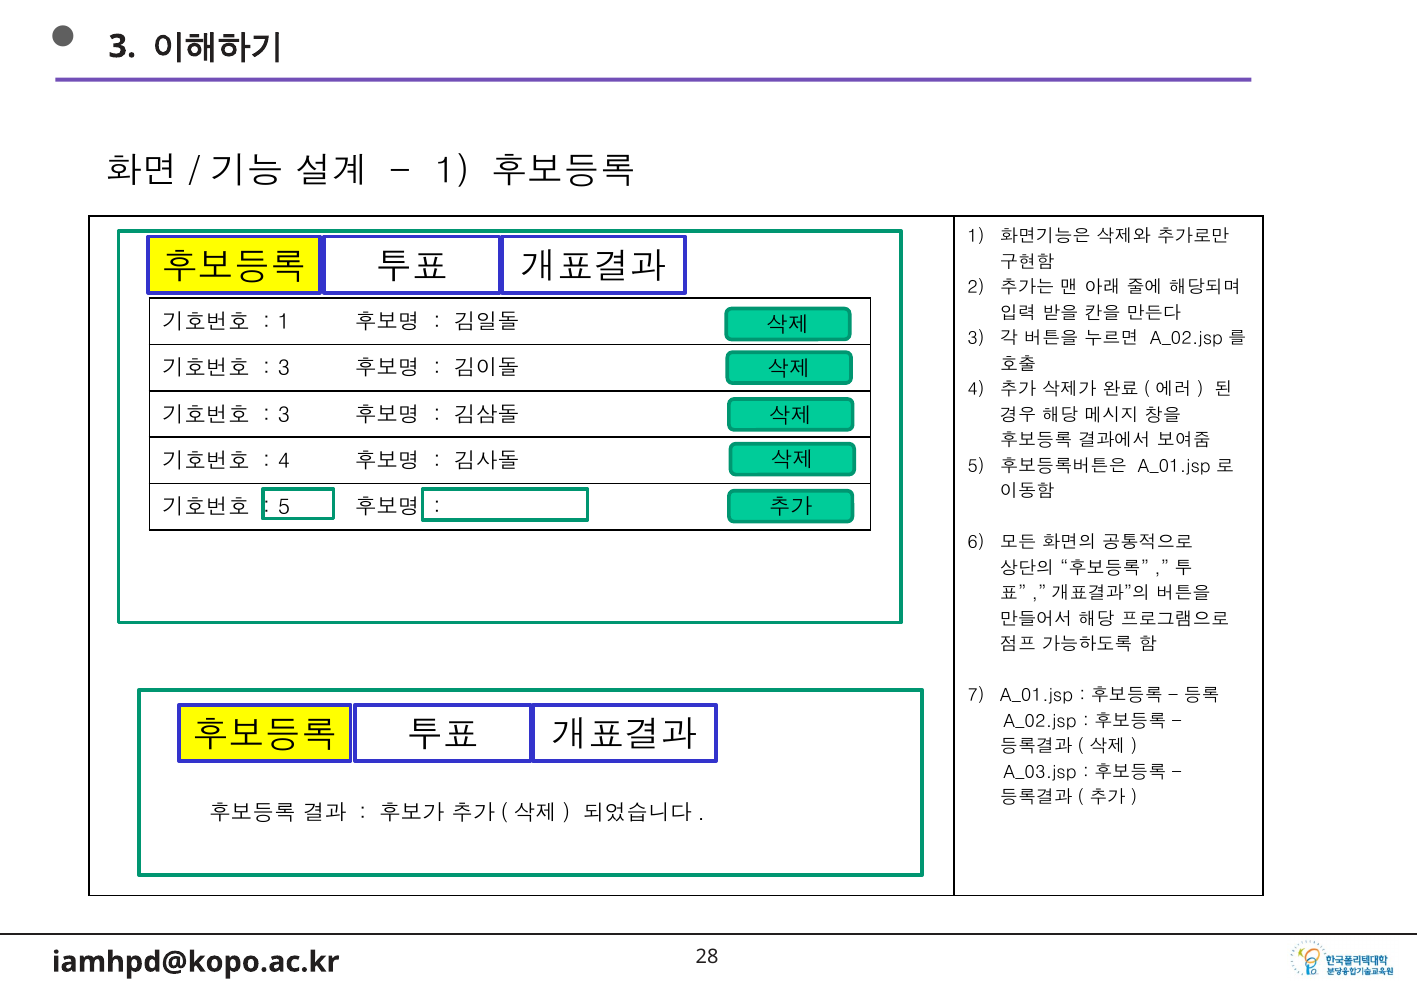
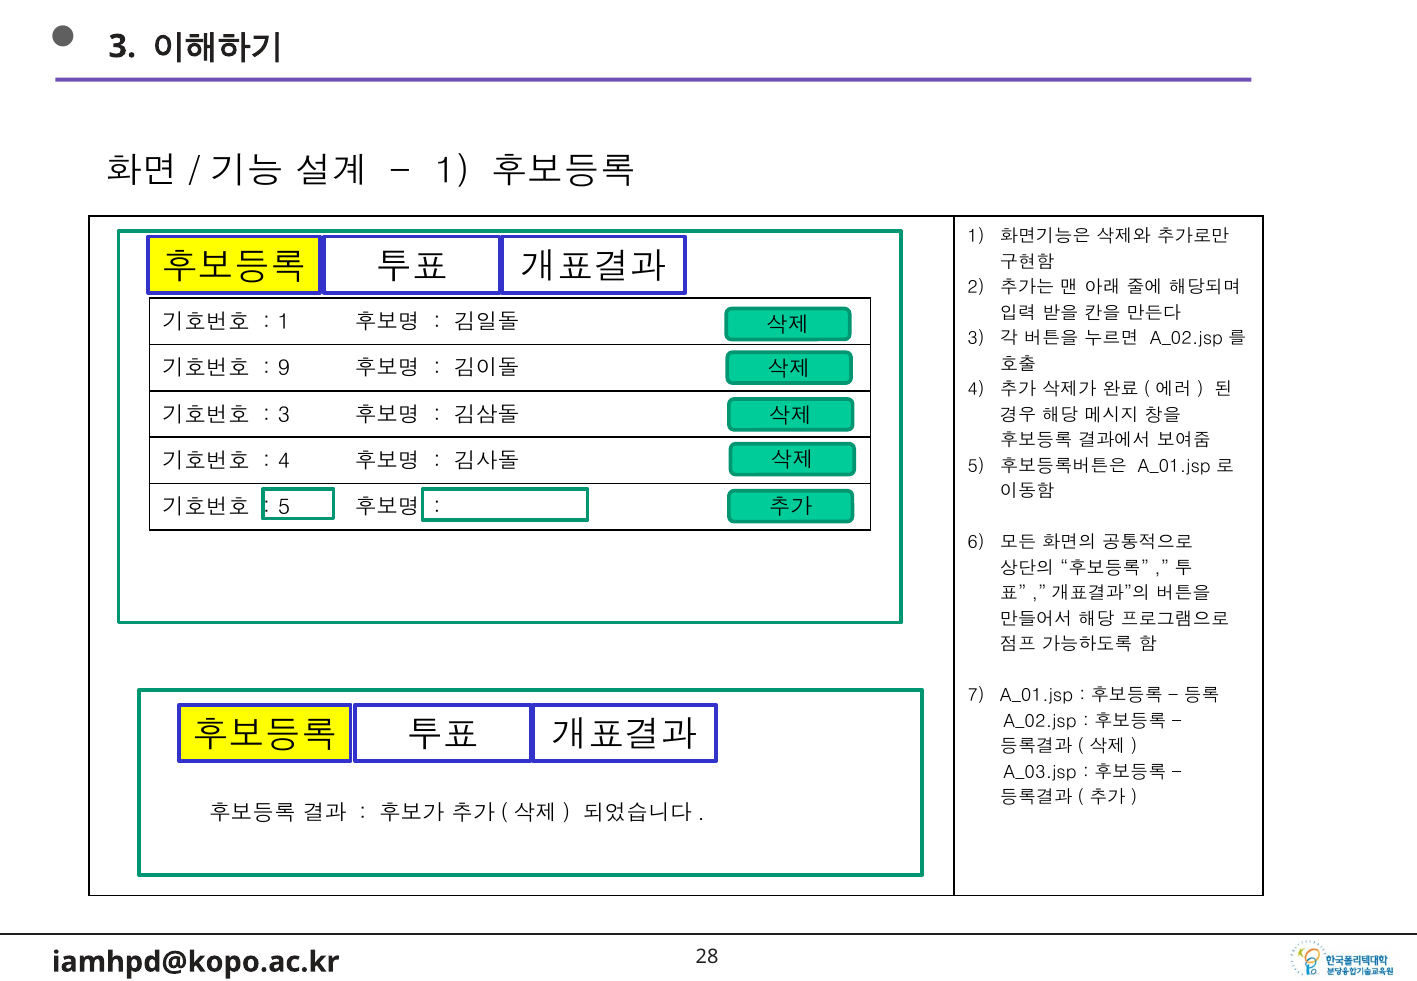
3 at (284, 368): 3 -> 9
